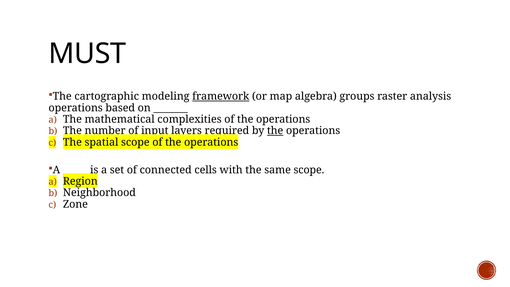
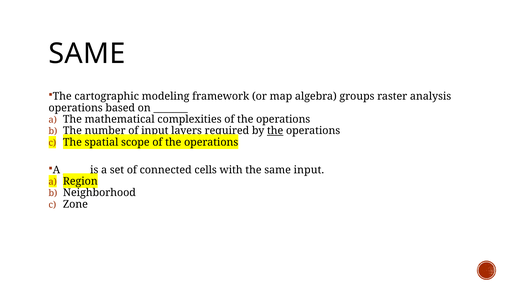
MUST at (87, 54): MUST -> SAME
framework underline: present -> none
same scope: scope -> input
